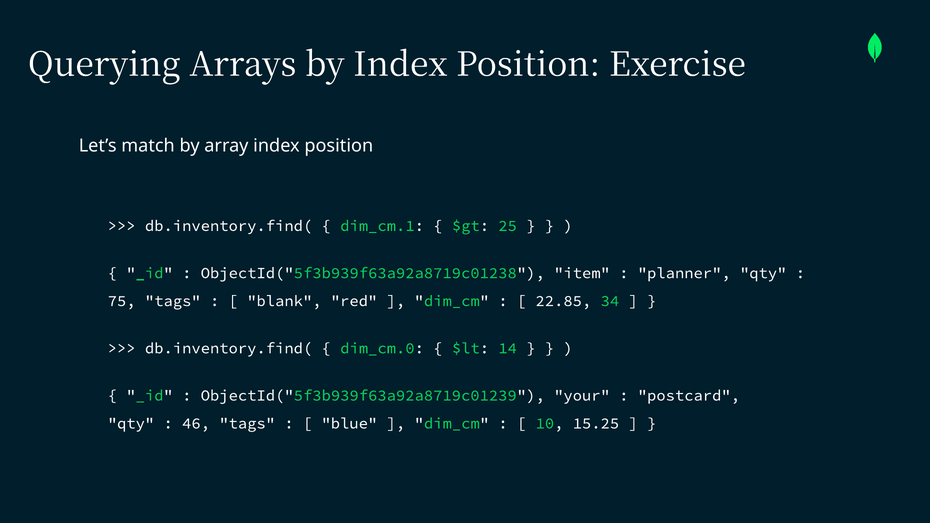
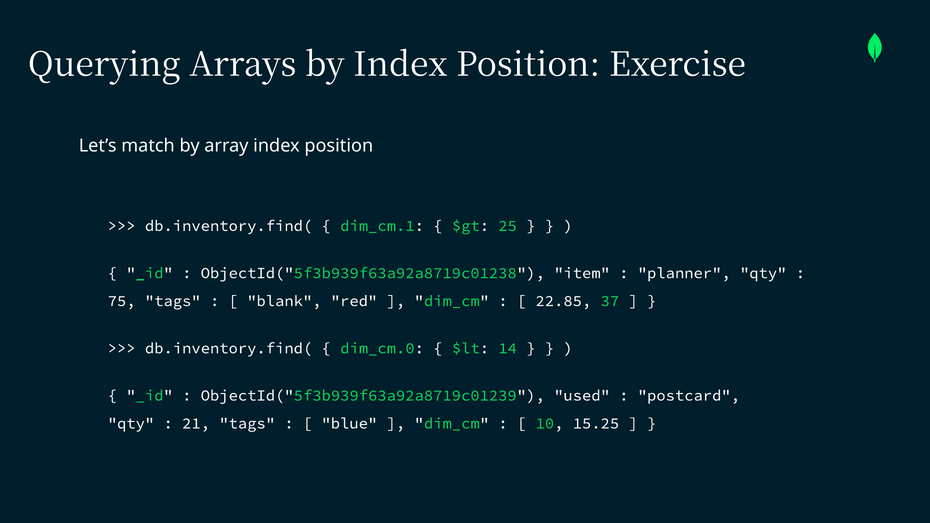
34: 34 -> 37
your: your -> used
46: 46 -> 21
